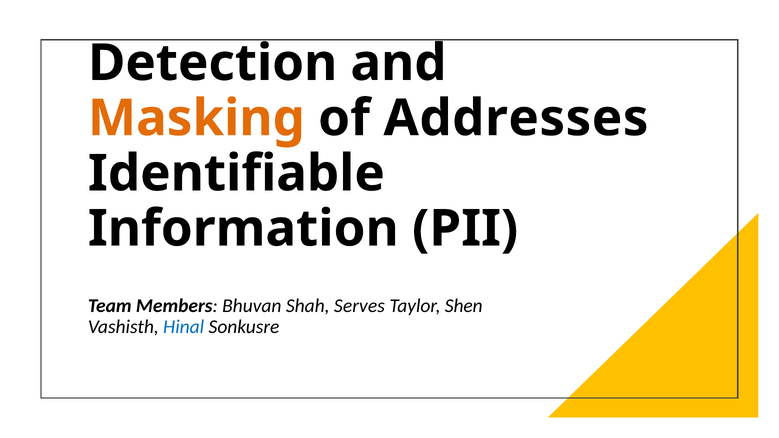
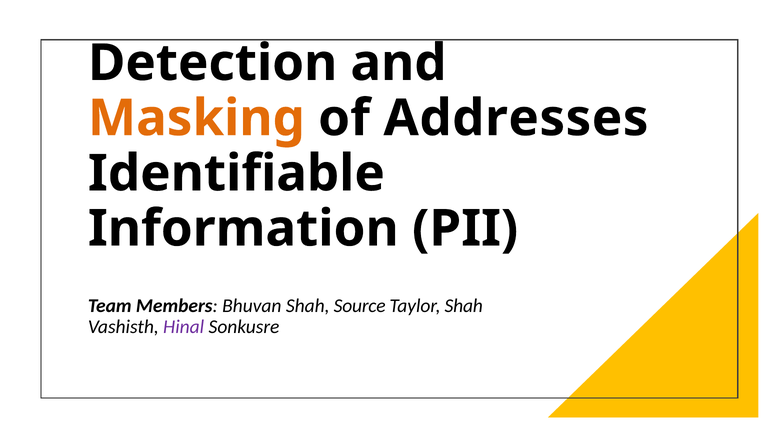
Serves: Serves -> Source
Taylor Shen: Shen -> Shah
Hinal colour: blue -> purple
